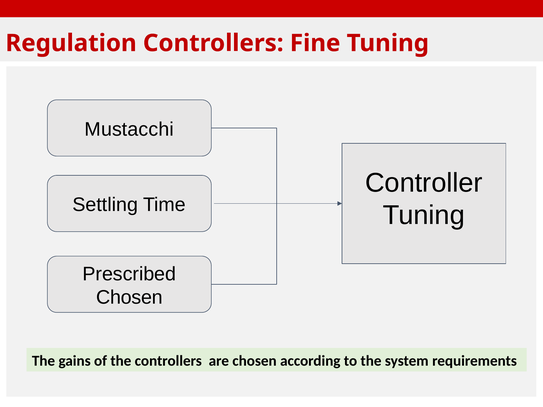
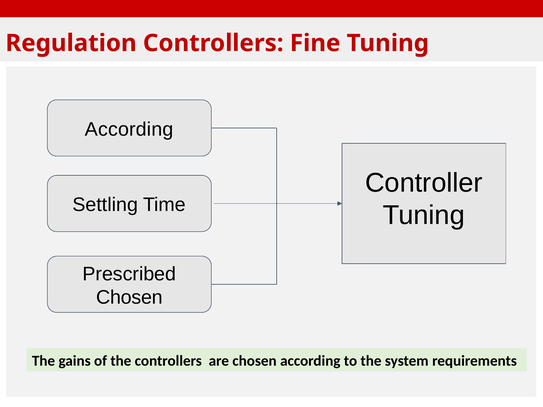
Mustacchi at (129, 129): Mustacchi -> According
